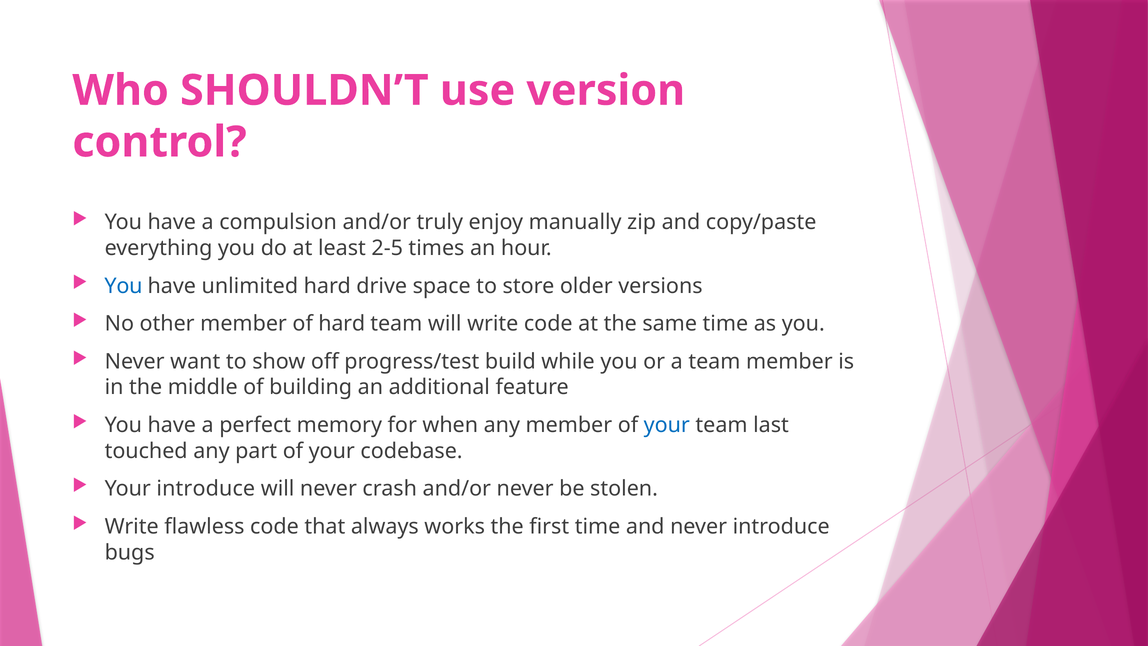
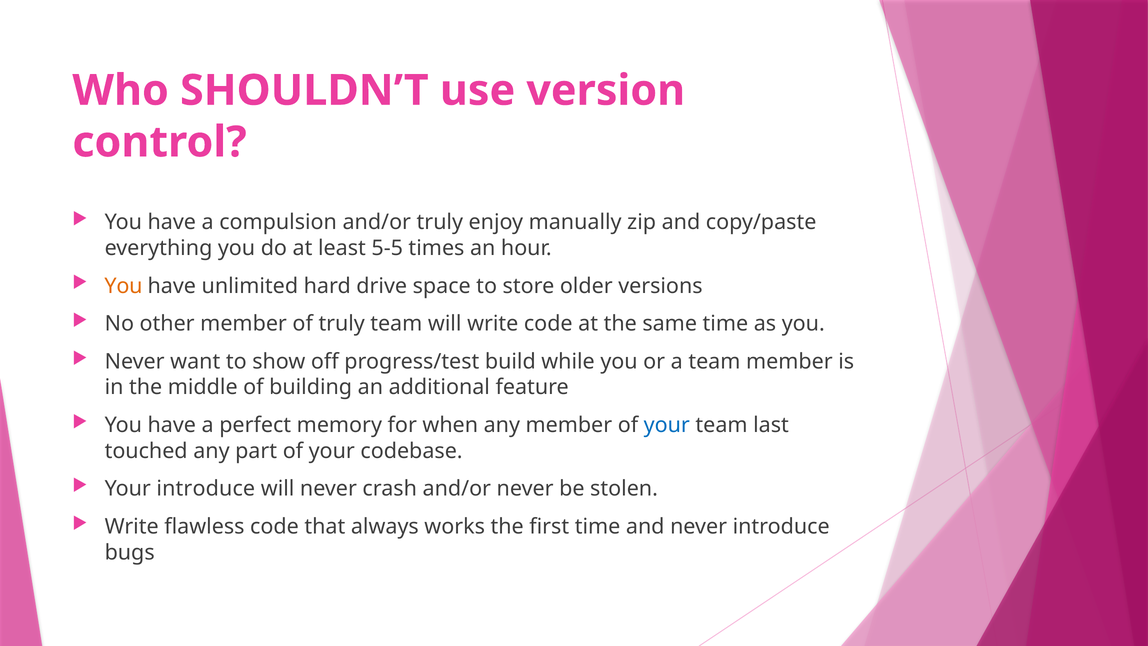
2-5: 2-5 -> 5-5
You at (123, 286) colour: blue -> orange
of hard: hard -> truly
